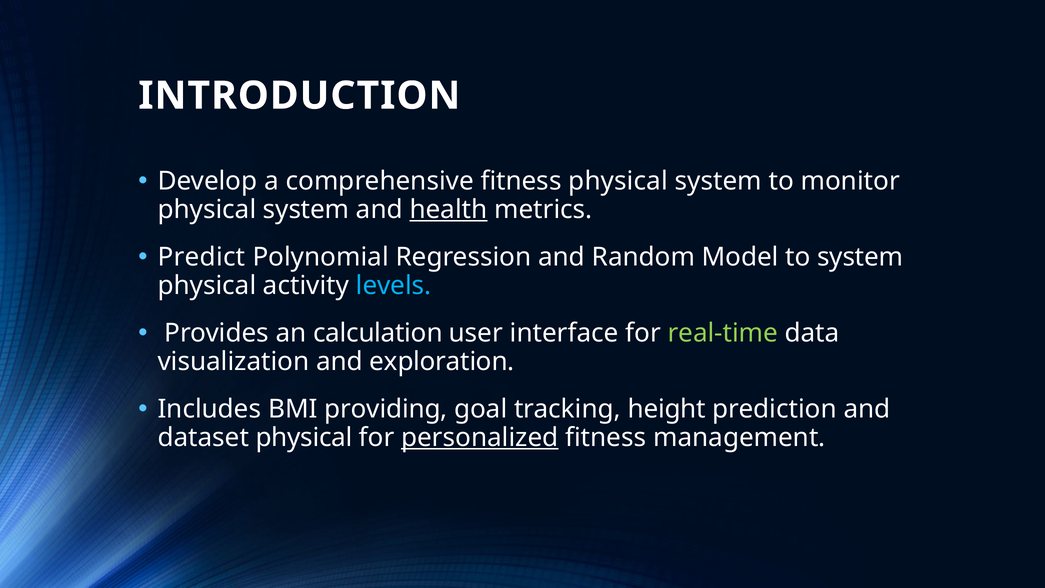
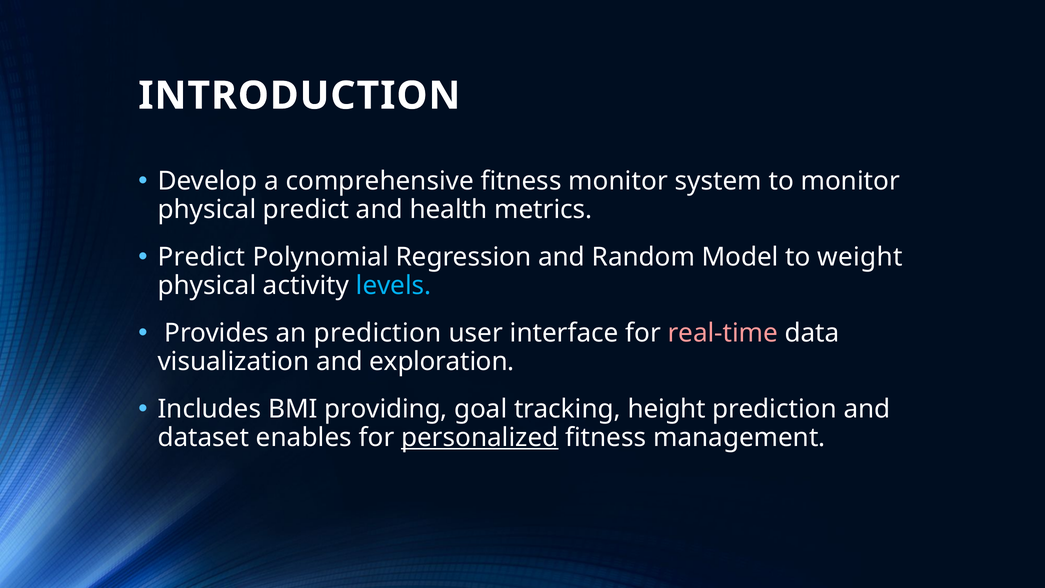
fitness physical: physical -> monitor
system at (306, 209): system -> predict
health underline: present -> none
to system: system -> weight
an calculation: calculation -> prediction
real-time colour: light green -> pink
dataset physical: physical -> enables
